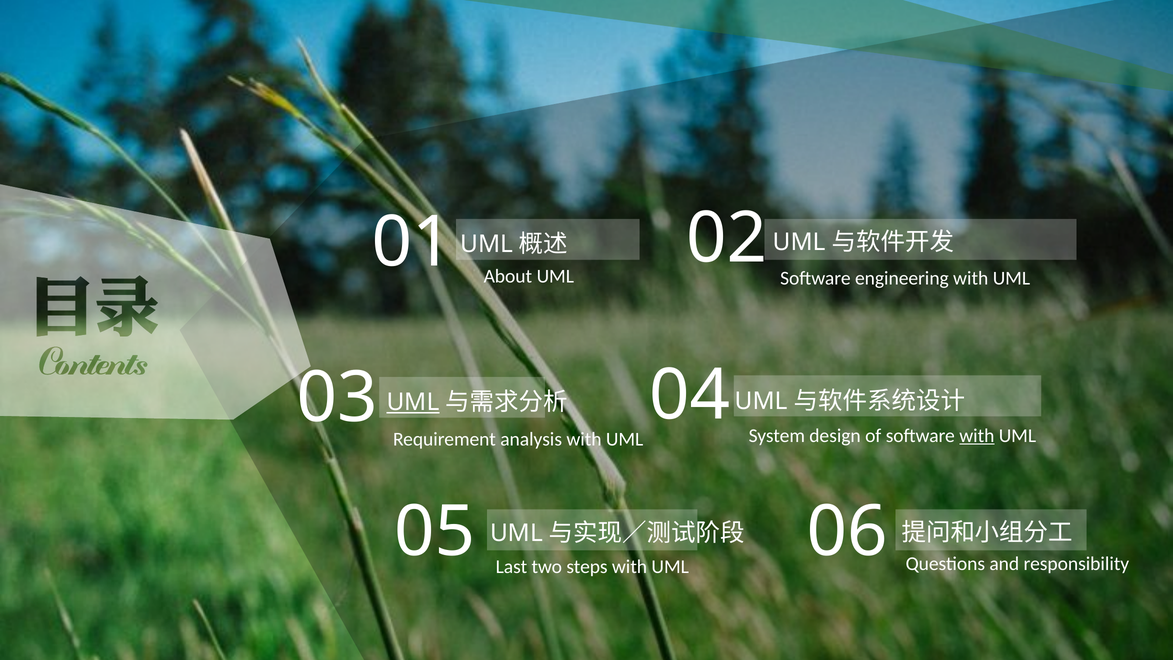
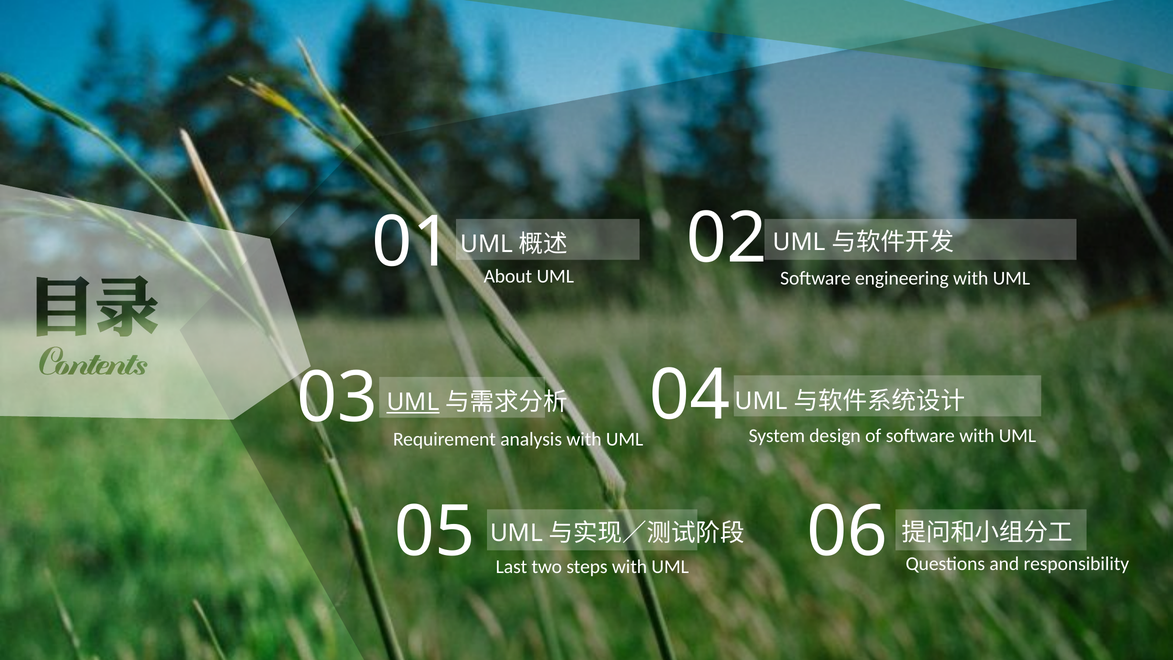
with at (977, 435) underline: present -> none
